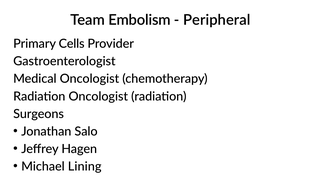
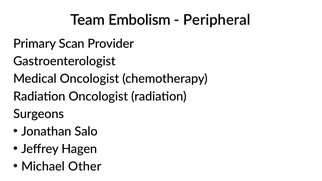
Cells: Cells -> Scan
Lining: Lining -> Other
